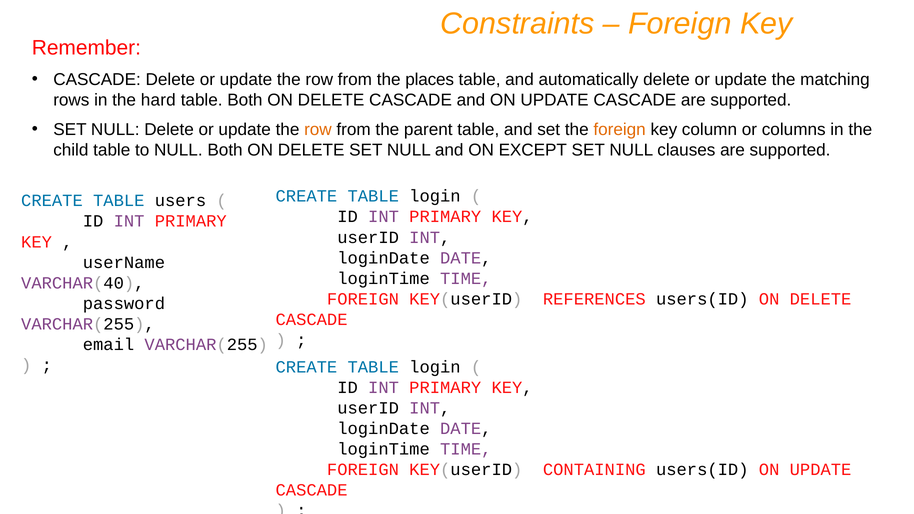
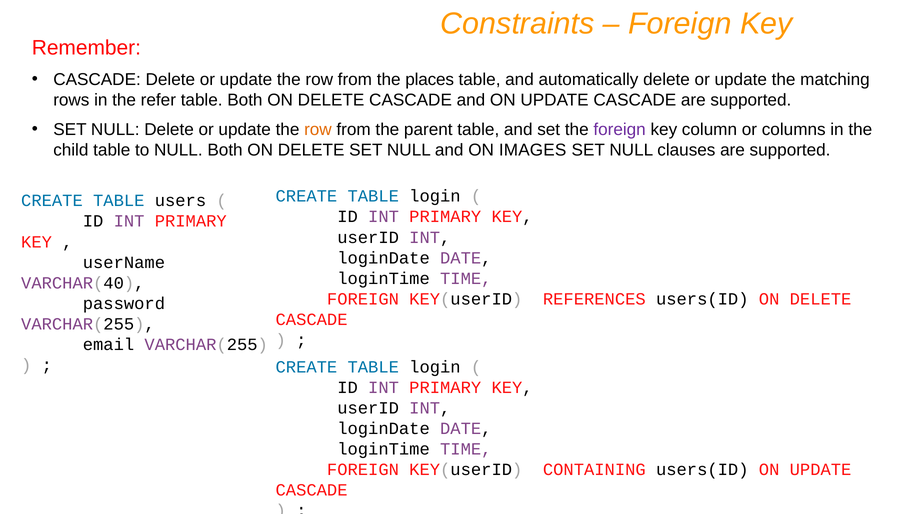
hard: hard -> refer
foreign at (620, 130) colour: orange -> purple
EXCEPT: EXCEPT -> IMAGES
